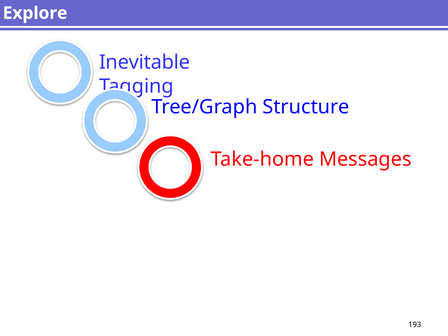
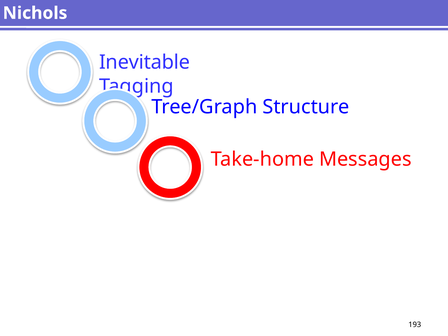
Explore: Explore -> Nichols
